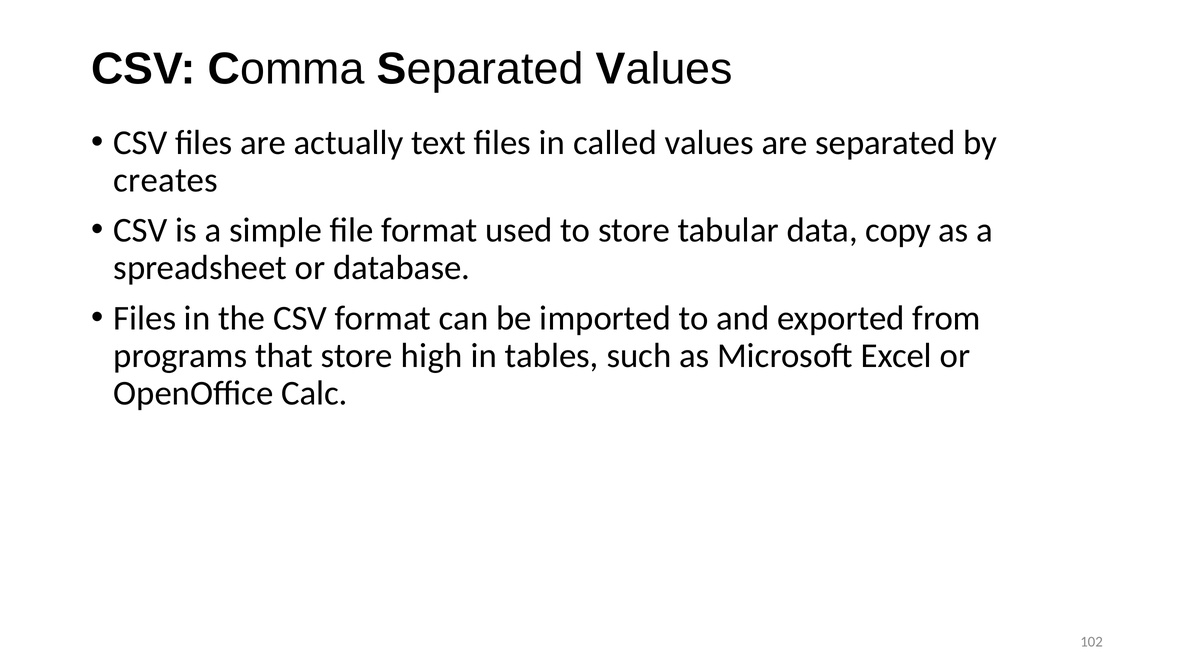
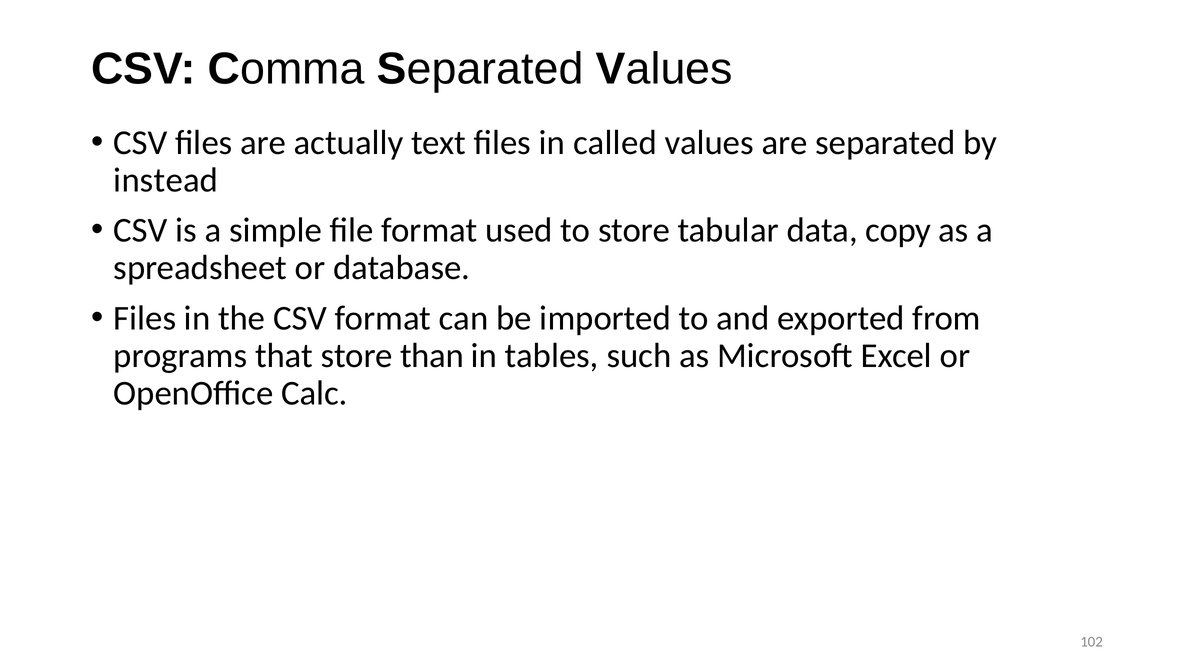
creates: creates -> instead
high: high -> than
